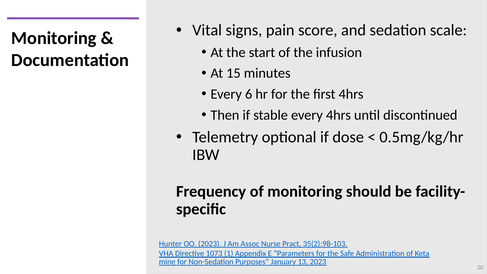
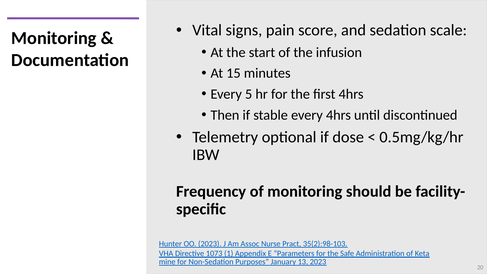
6: 6 -> 5
